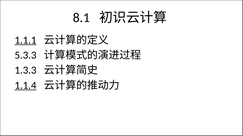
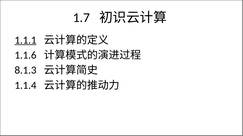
8.1: 8.1 -> 1.7
5.3.3: 5.3.3 -> 1.1.6
1.3.3: 1.3.3 -> 8.1.3
1.1.4 underline: present -> none
